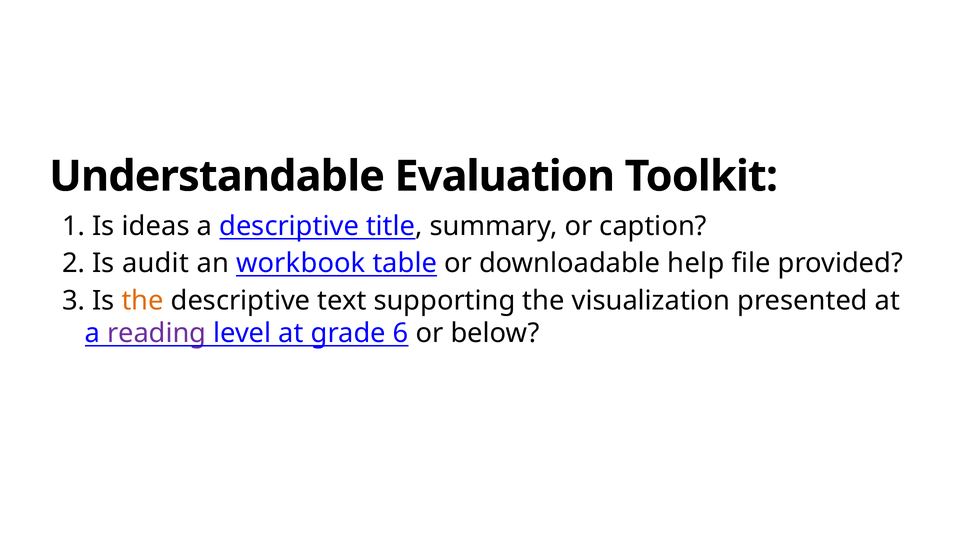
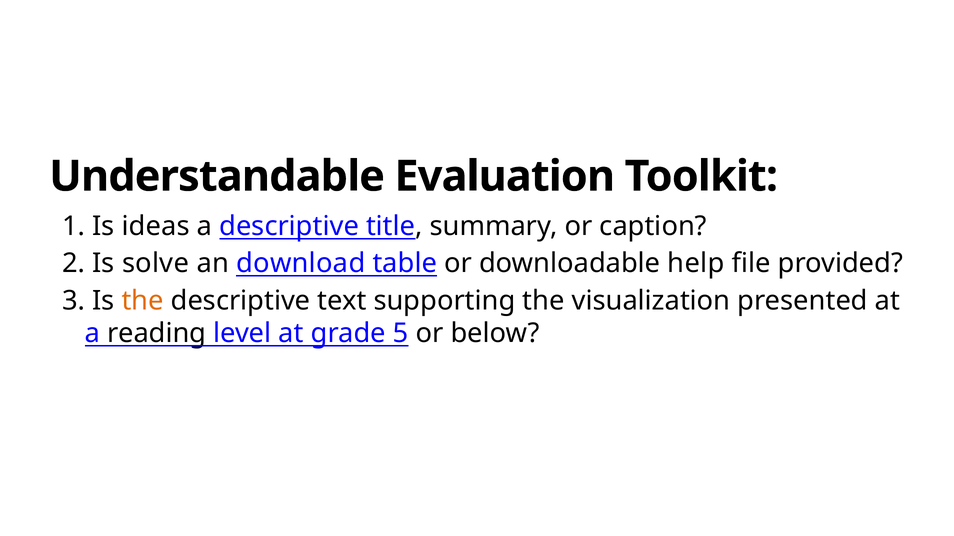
audit: audit -> solve
workbook: workbook -> download
reading colour: purple -> black
6: 6 -> 5
